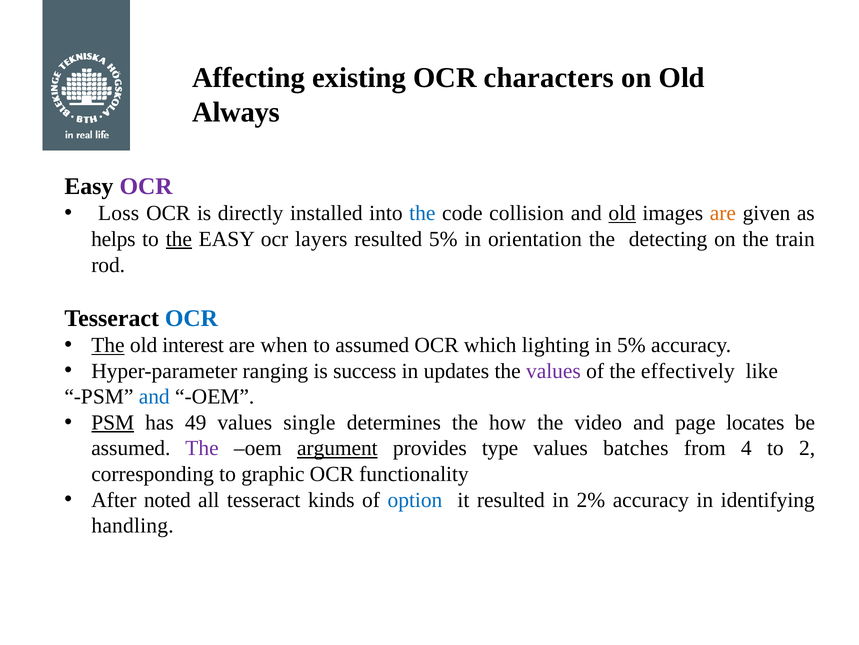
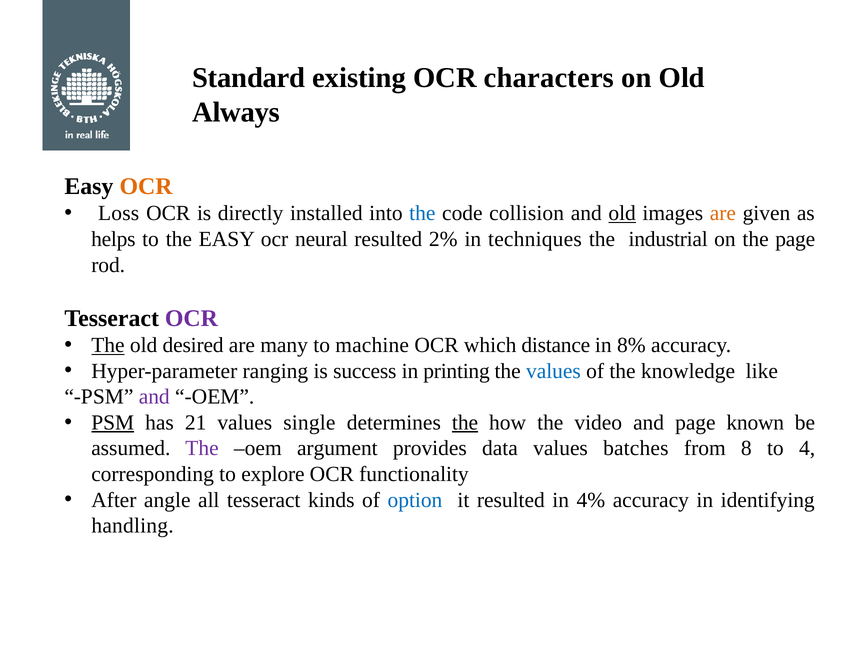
Affecting: Affecting -> Standard
OCR at (146, 186) colour: purple -> orange
the at (179, 239) underline: present -> none
layers: layers -> neural
resulted 5%: 5% -> 2%
orientation: orientation -> techniques
detecting: detecting -> industrial
the train: train -> page
OCR at (191, 318) colour: blue -> purple
interest: interest -> desired
when: when -> many
to assumed: assumed -> machine
lighting: lighting -> distance
in 5%: 5% -> 8%
updates: updates -> printing
values at (553, 371) colour: purple -> blue
effectively: effectively -> knowledge
and at (154, 396) colour: blue -> purple
49: 49 -> 21
the at (465, 422) underline: none -> present
locates: locates -> known
argument underline: present -> none
type: type -> data
4: 4 -> 8
2: 2 -> 4
graphic: graphic -> explore
noted: noted -> angle
2%: 2% -> 4%
